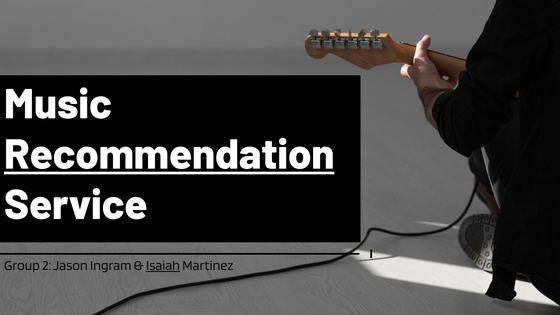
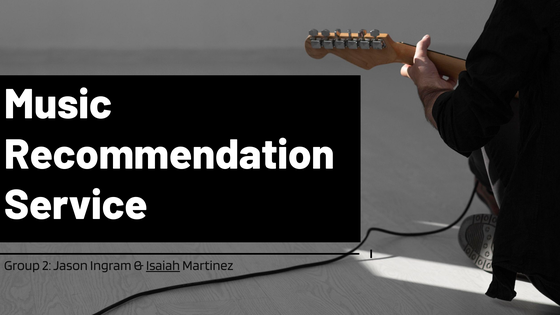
Recommendation underline: present -> none
